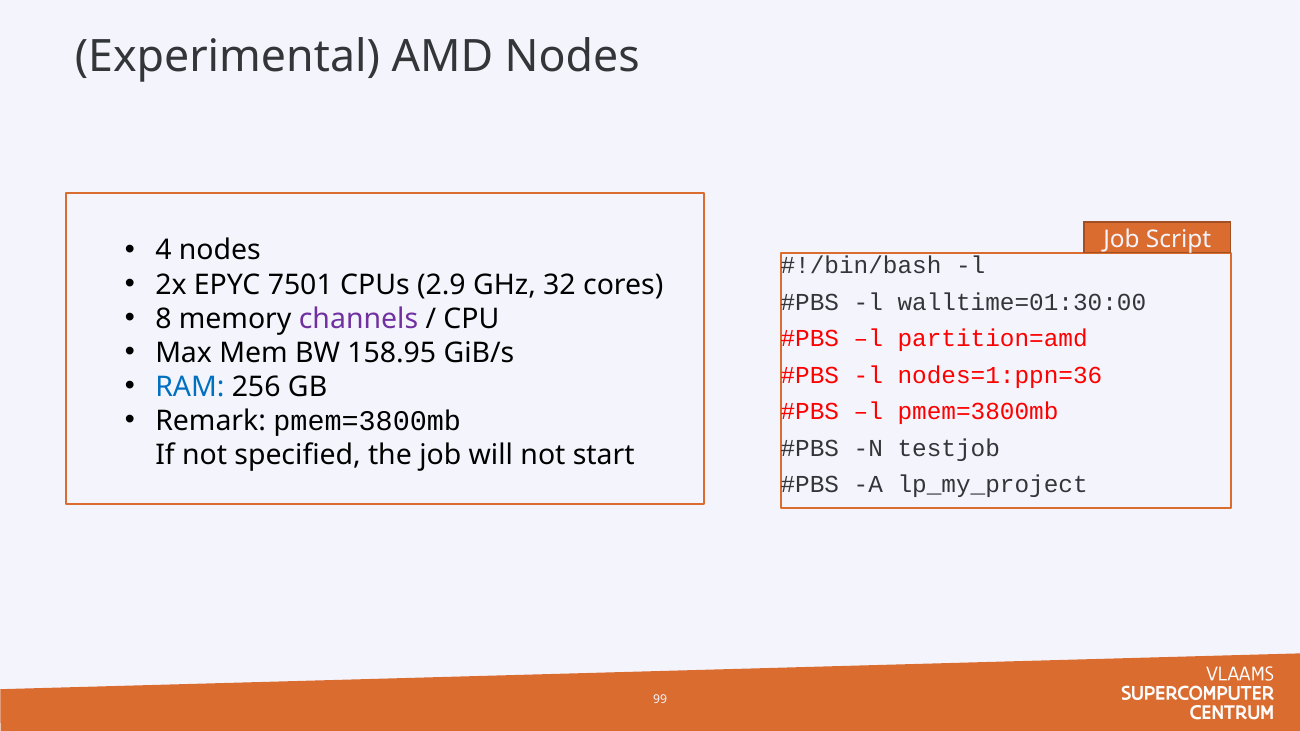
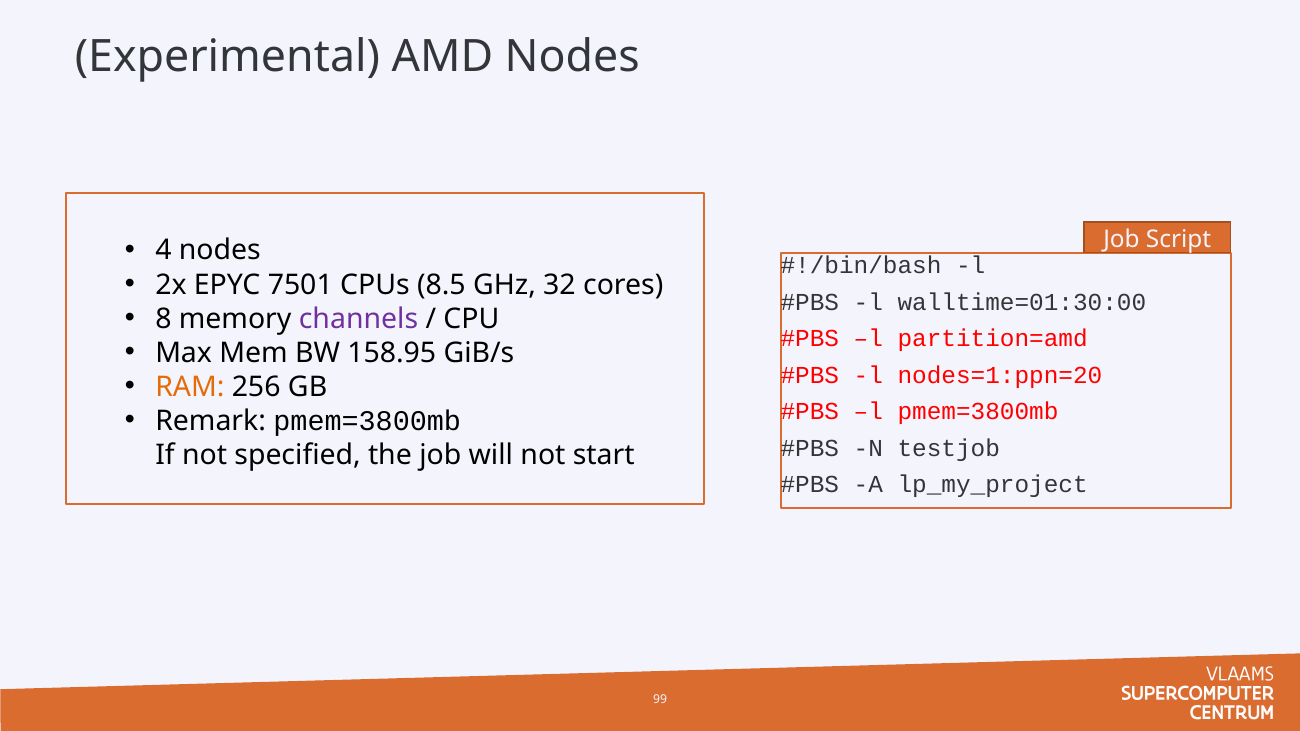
2.9: 2.9 -> 8.5
nodes=1:ppn=36: nodes=1:ppn=36 -> nodes=1:ppn=20
RAM colour: blue -> orange
